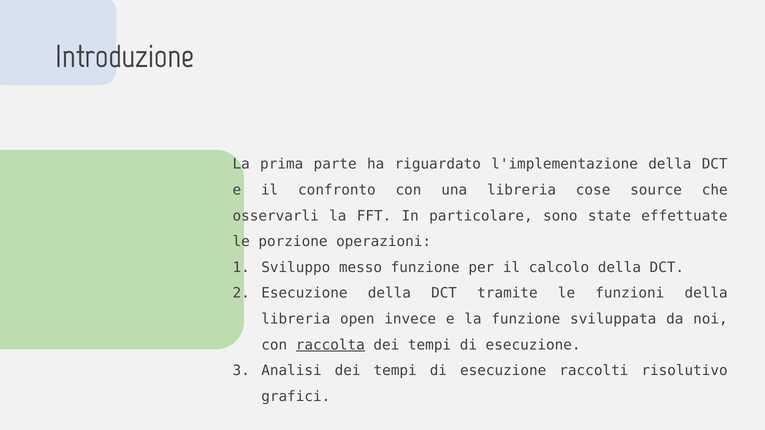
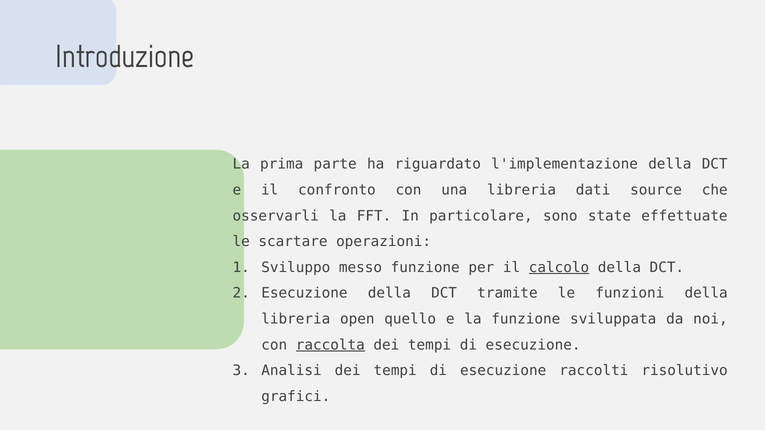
cose: cose -> dati
porzione: porzione -> scartare
calcolo underline: none -> present
invece: invece -> quello
